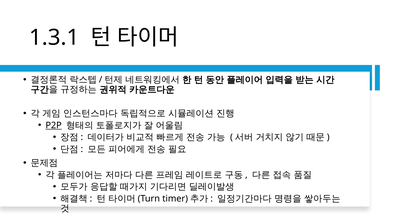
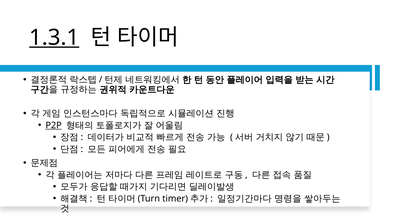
1.3.1 underline: none -> present
